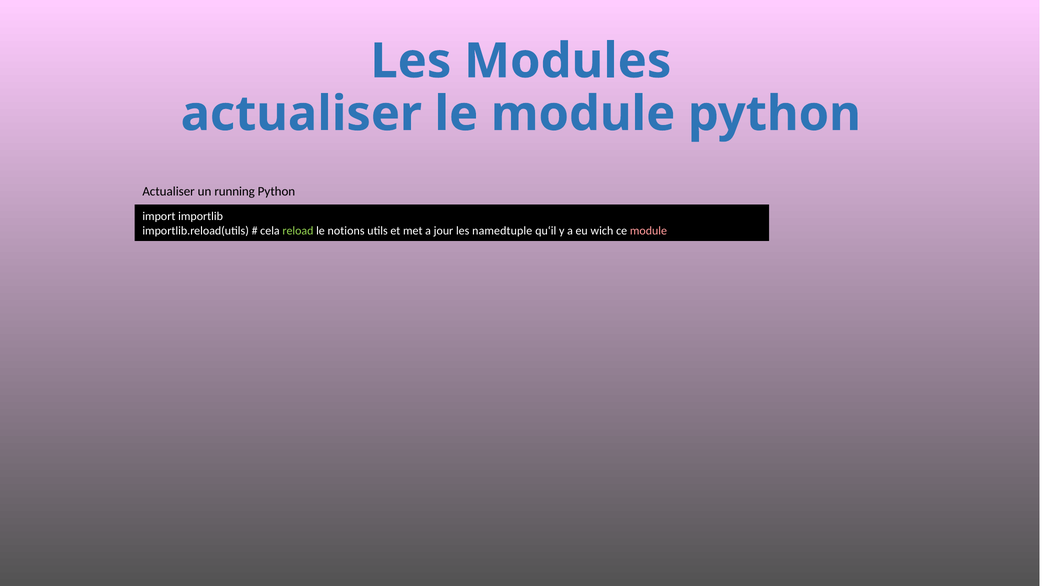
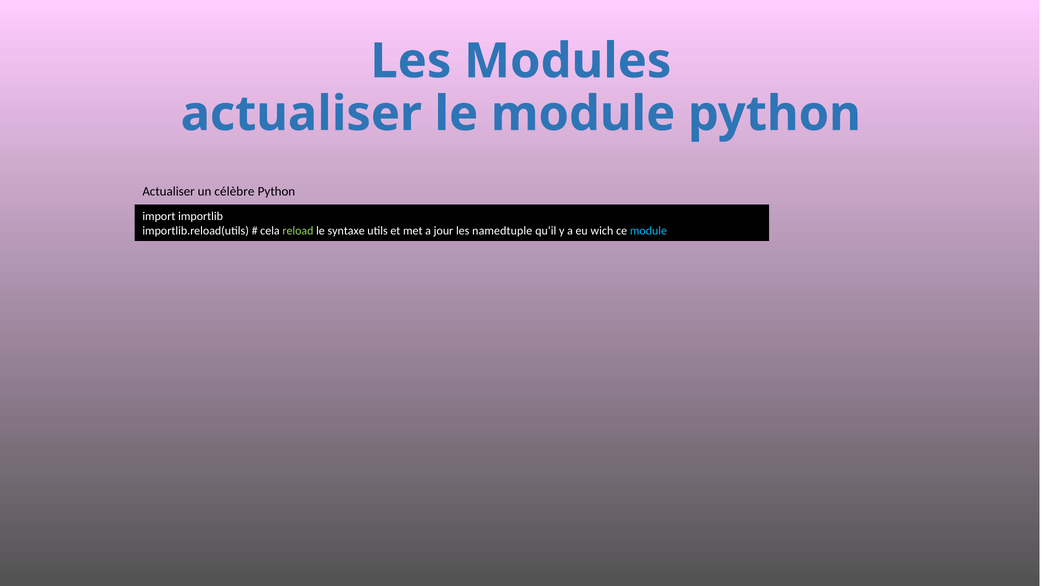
running: running -> célèbre
notions: notions -> syntaxe
module at (648, 231) colour: pink -> light blue
